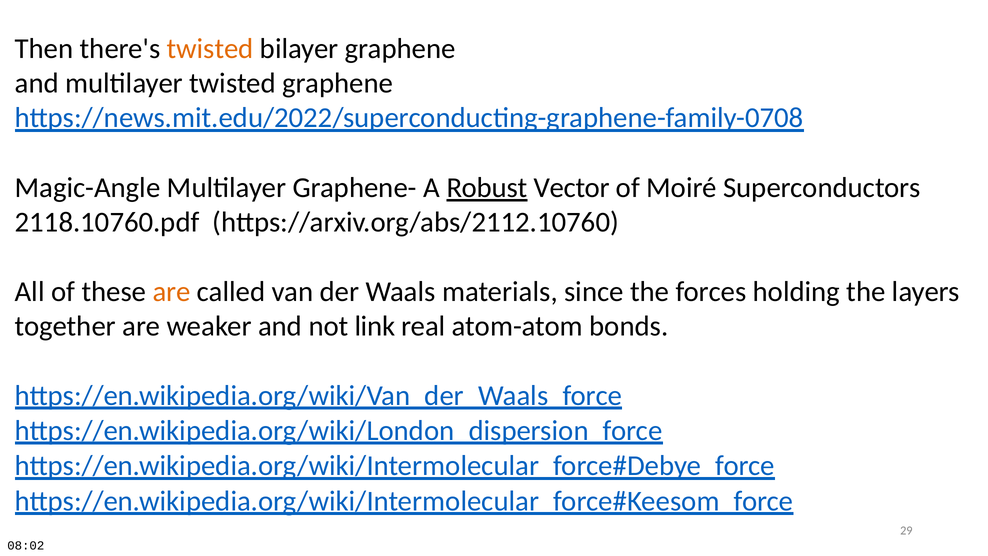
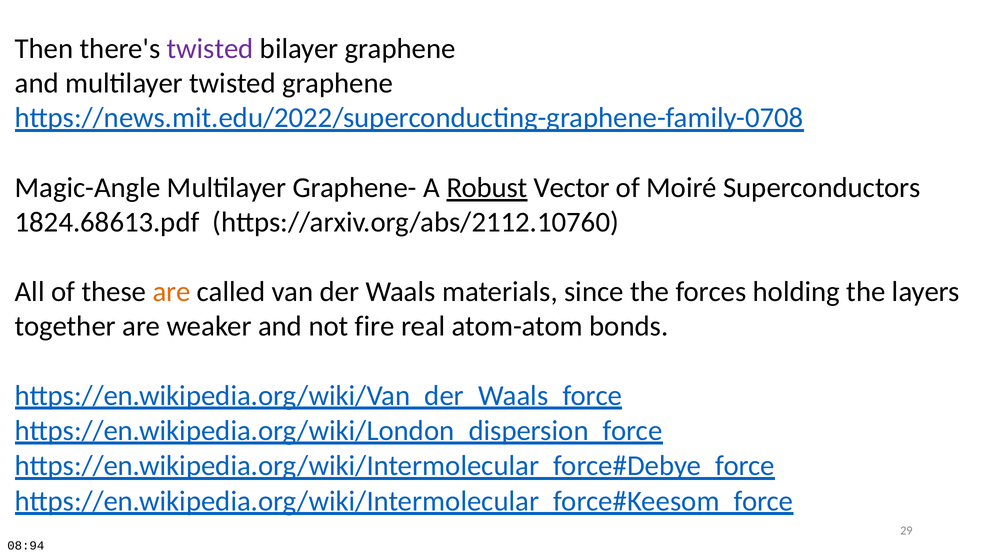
twisted at (210, 49) colour: orange -> purple
2118.10760.pdf: 2118.10760.pdf -> 1824.68613.pdf
link: link -> fire
08:02: 08:02 -> 08:94
